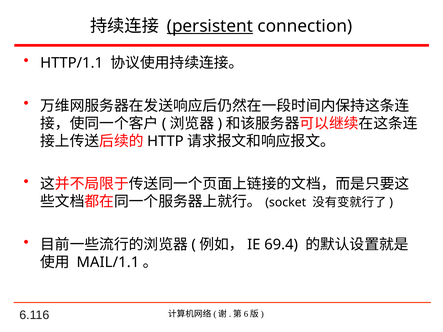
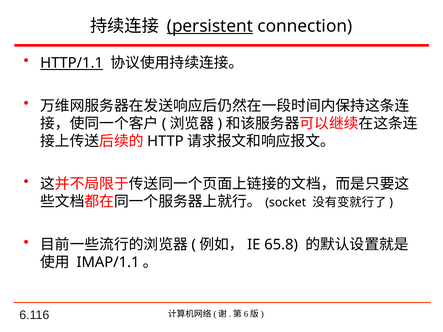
HTTP/1.1 underline: none -> present
69.4: 69.4 -> 65.8
MAIL/1.1: MAIL/1.1 -> IMAP/1.1
